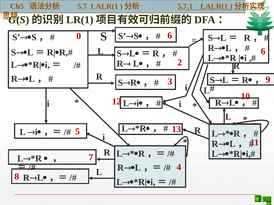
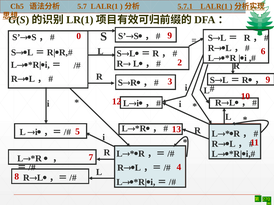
S 6: 6 -> 9
